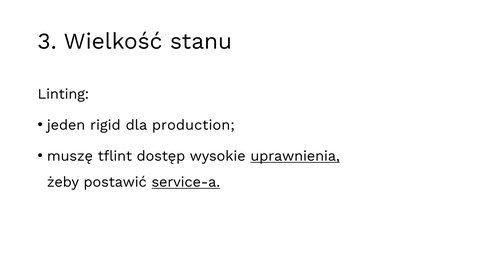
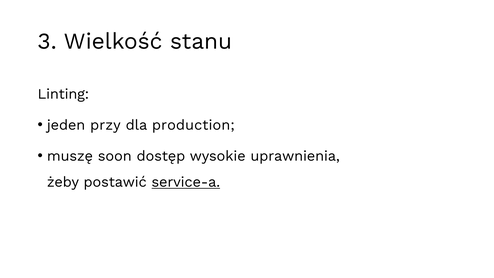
rigid: rigid -> przy
tflint: tflint -> soon
uprawnienia underline: present -> none
